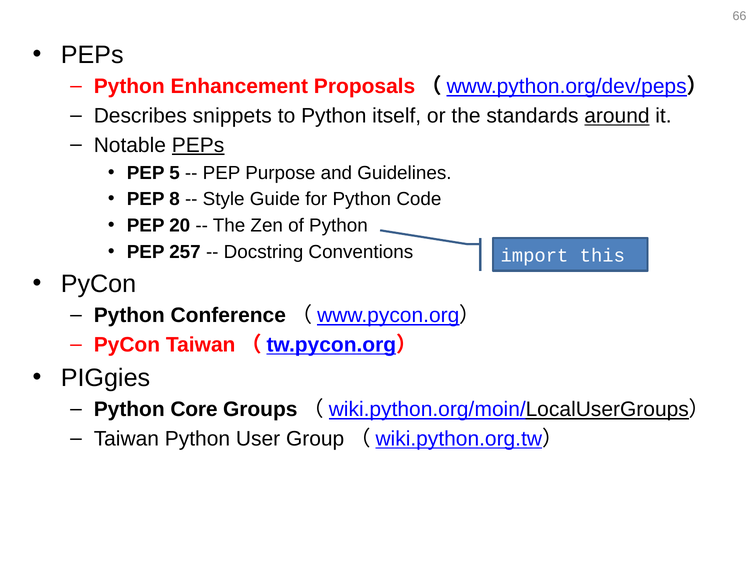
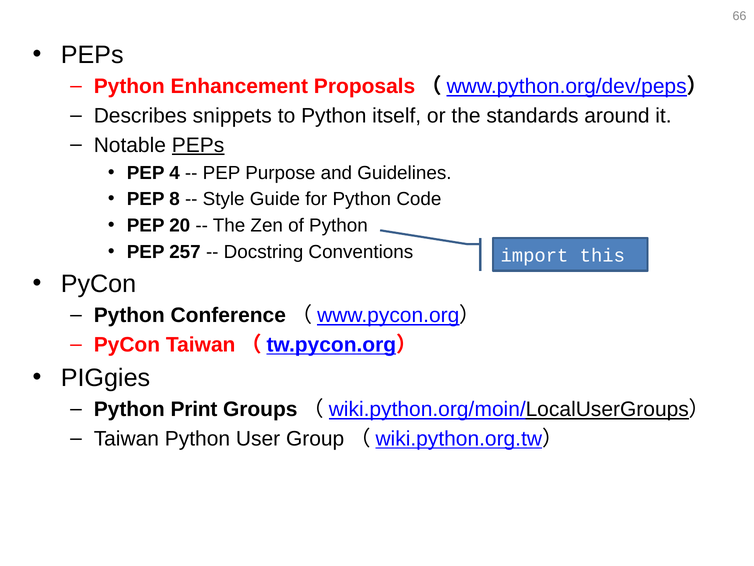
around underline: present -> none
5: 5 -> 4
Core: Core -> Print
